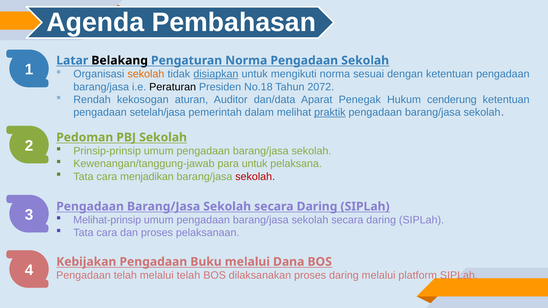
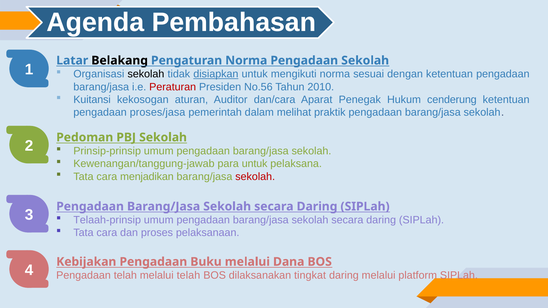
sekolah at (146, 74) colour: orange -> black
Peraturan colour: black -> red
No.18: No.18 -> No.56
2072: 2072 -> 2010
Rendah: Rendah -> Kuitansi
dan/data: dan/data -> dan/cara
setelah/jasa: setelah/jasa -> proses/jasa
praktik underline: present -> none
Melihat-prinsip: Melihat-prinsip -> Telaah-prinsip
dilaksanakan proses: proses -> tingkat
